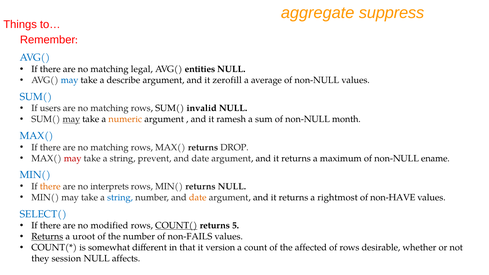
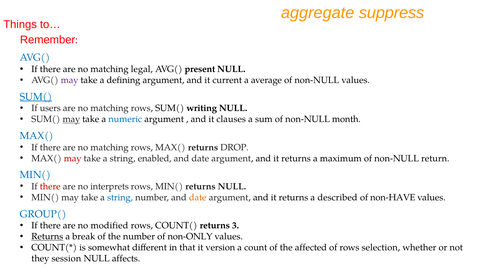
entities: entities -> present
may at (70, 80) colour: blue -> purple
describe: describe -> defining
zerofill: zerofill -> current
SUM( at (36, 97) underline: none -> present
invalid: invalid -> writing
numeric colour: orange -> blue
ramesh: ramesh -> clauses
prevent: prevent -> enabled
ename: ename -> return
there at (50, 186) colour: orange -> red
rightmost: rightmost -> described
SELECT(: SELECT( -> GROUP(
COUNT( underline: present -> none
5: 5 -> 3
uroot: uroot -> break
non-FAILS: non-FAILS -> non-ONLY
desirable: desirable -> selection
